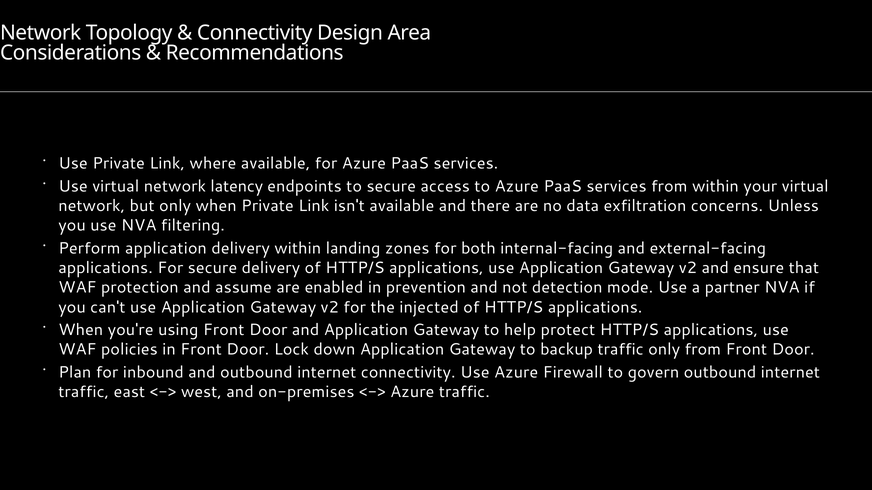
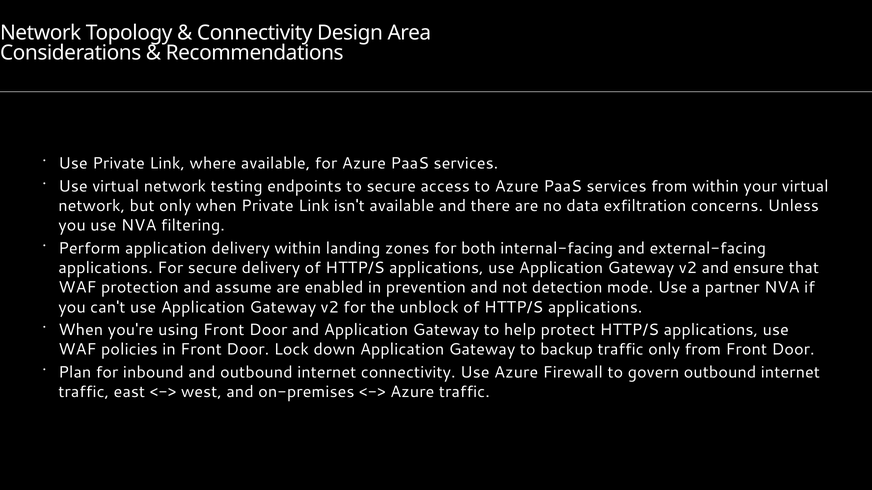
latency: latency -> testing
injected: injected -> unblock
